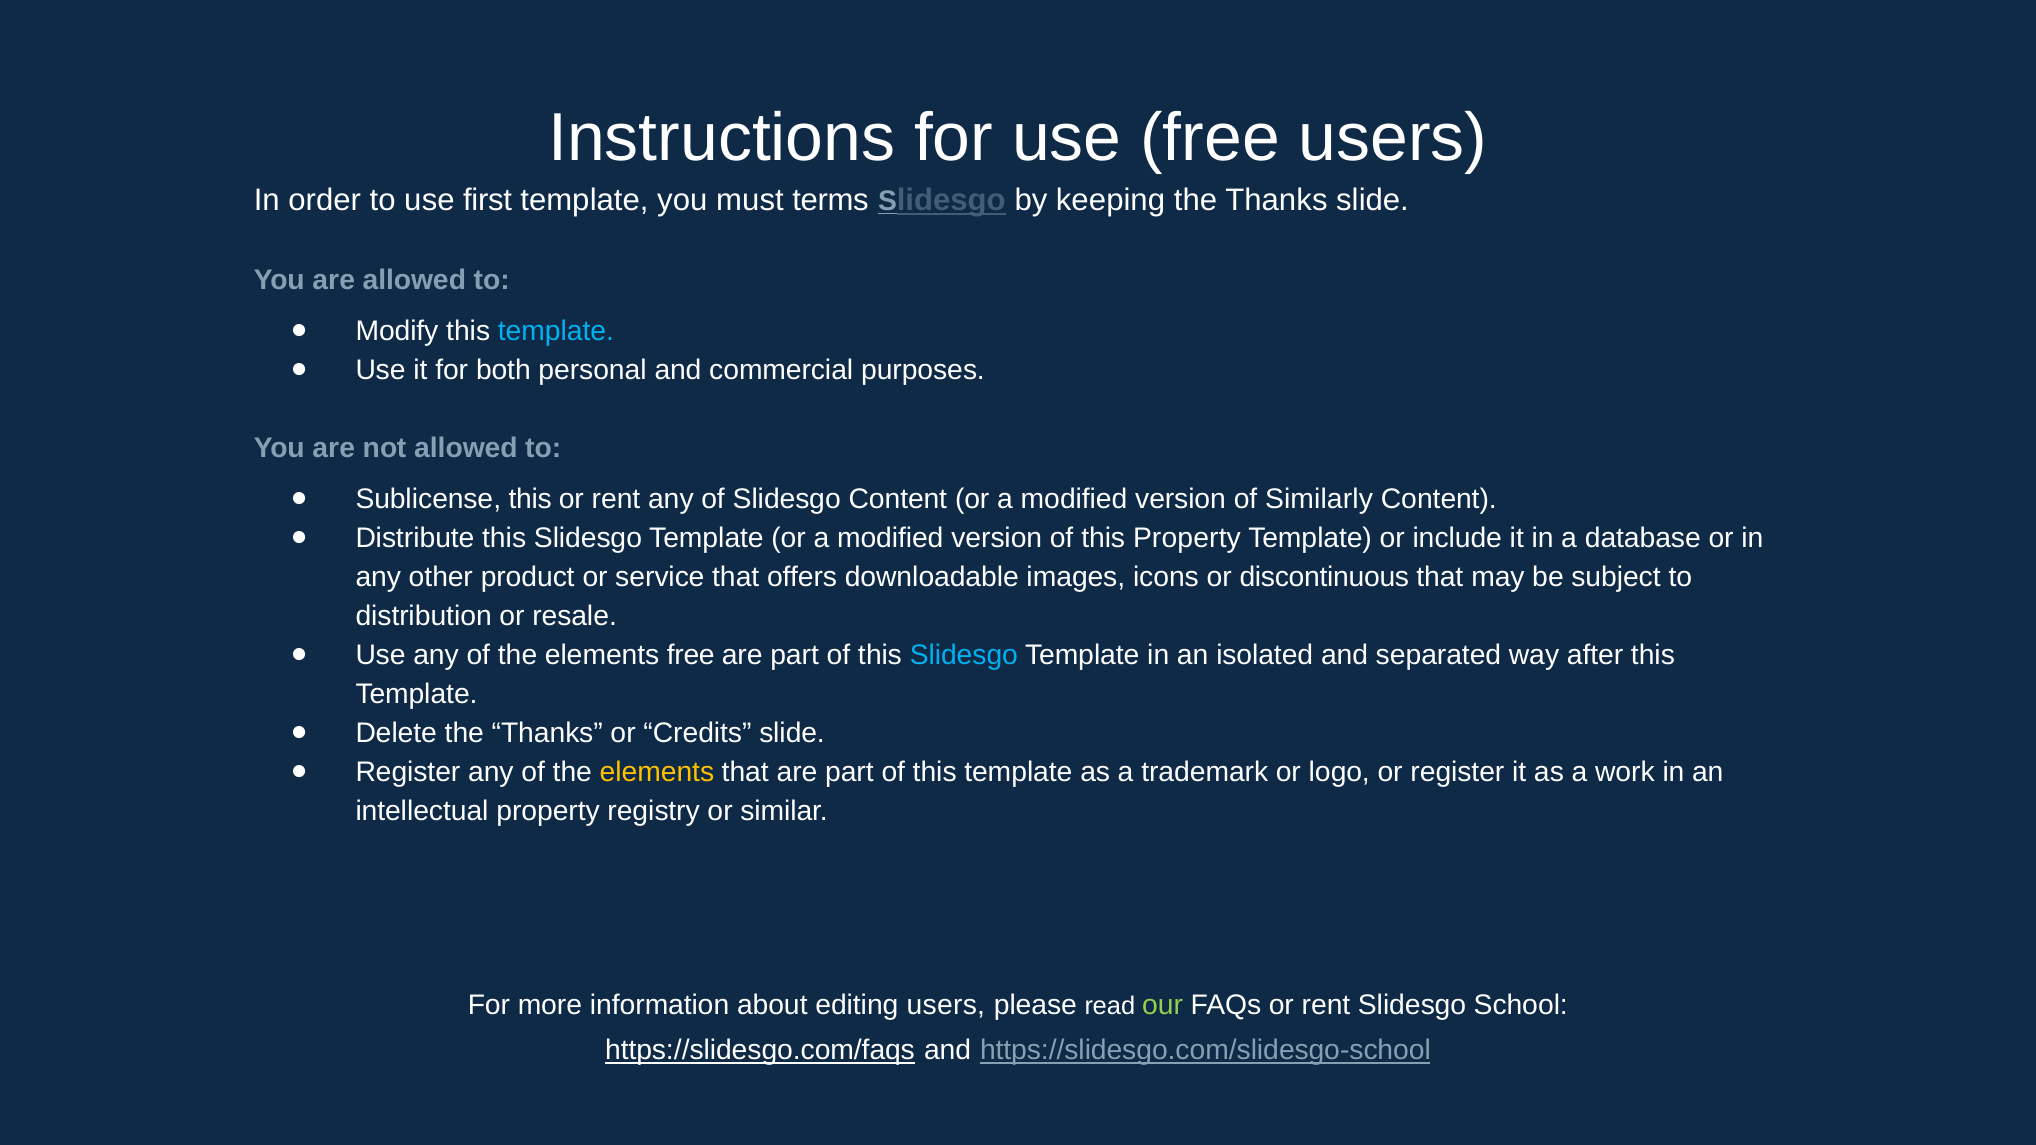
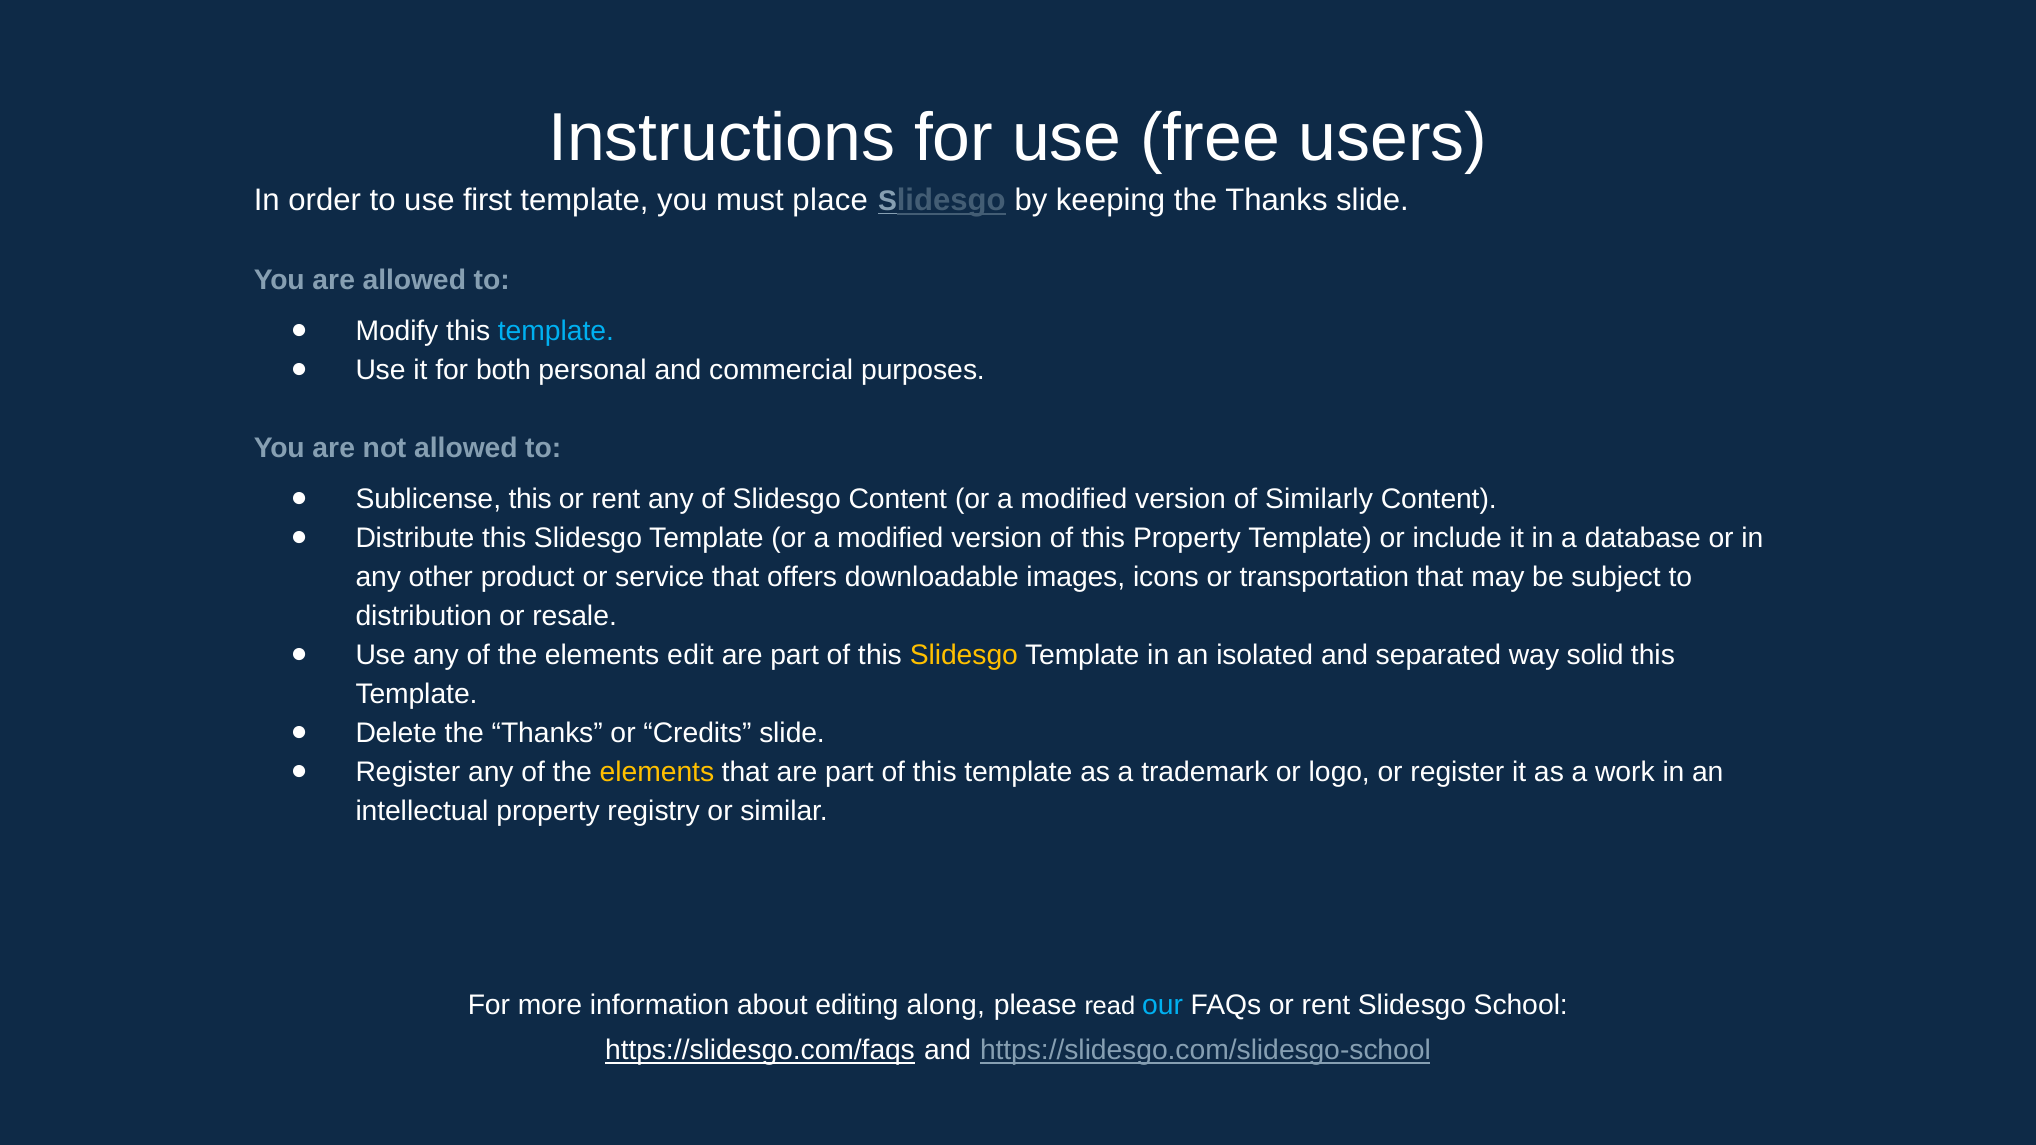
terms: terms -> place
discontinuous: discontinuous -> transportation
elements free: free -> edit
Slidesgo at (964, 655) colour: light blue -> yellow
after: after -> solid
editing users: users -> along
our colour: light green -> light blue
